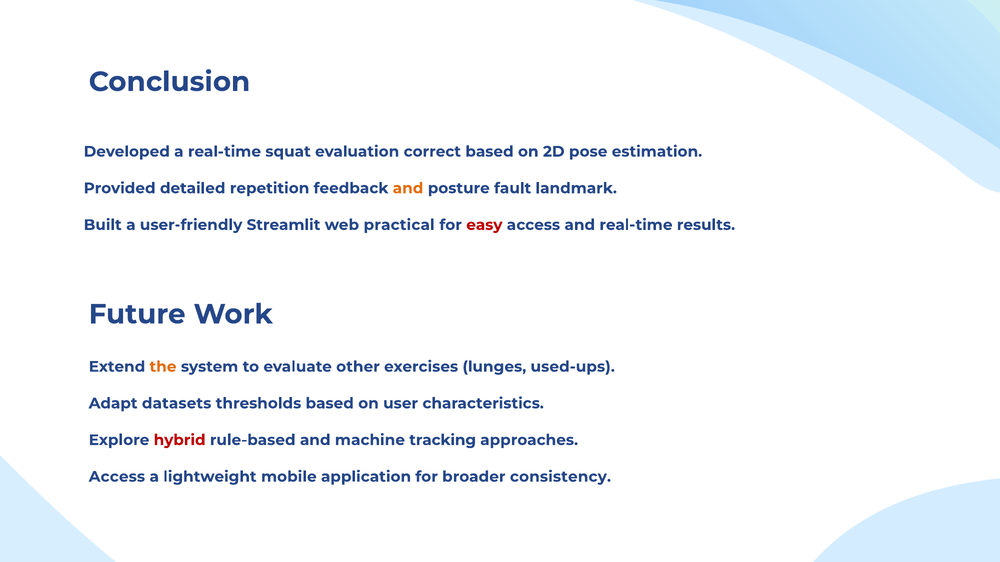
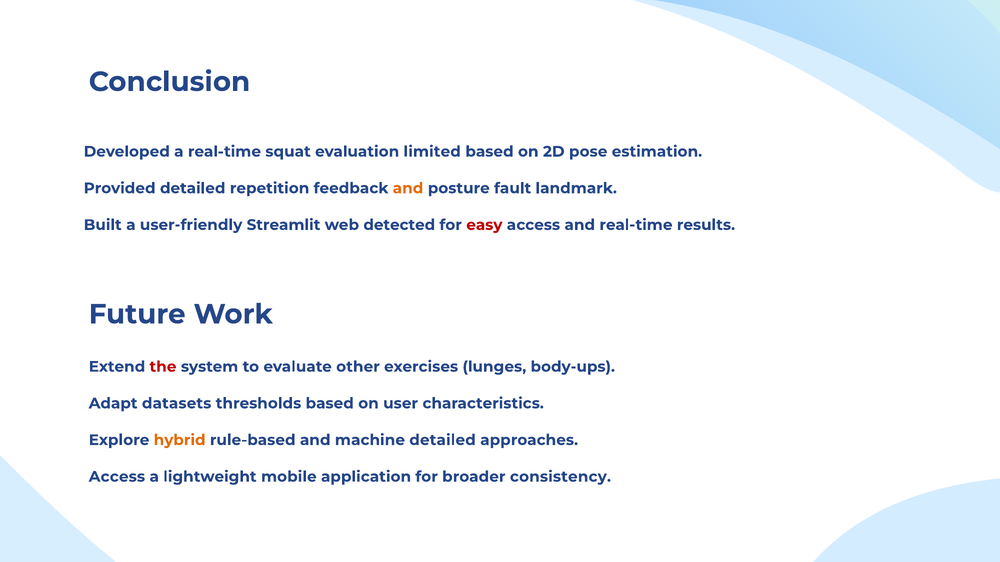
correct: correct -> limited
practical: practical -> detected
the colour: orange -> red
used-ups: used-ups -> body-ups
hybrid colour: red -> orange
machine tracking: tracking -> detailed
